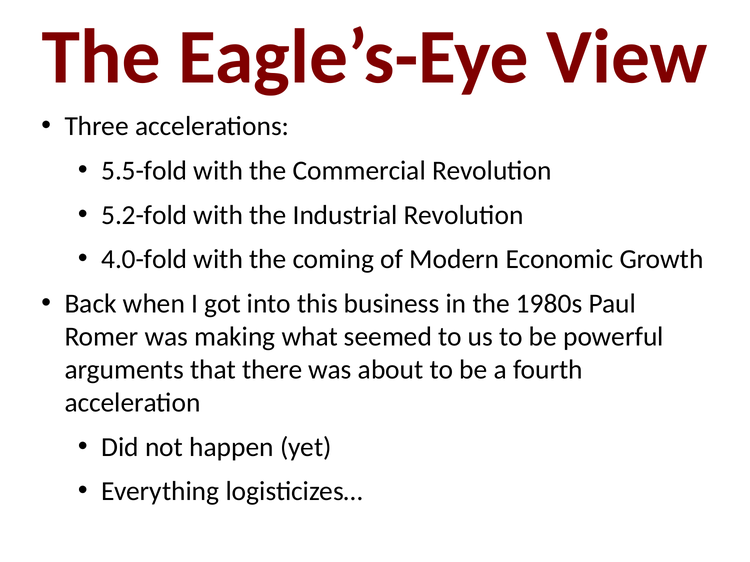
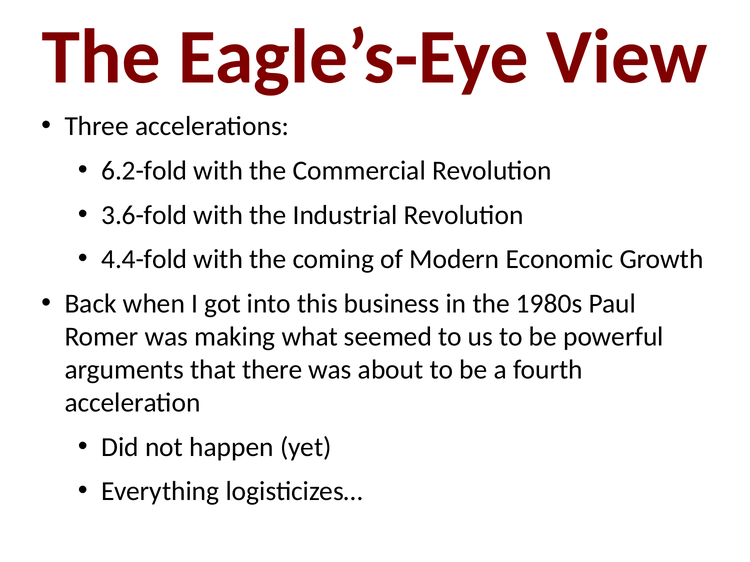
5.5-fold: 5.5-fold -> 6.2-fold
5.2-fold: 5.2-fold -> 3.6-fold
4.0-fold: 4.0-fold -> 4.4-fold
